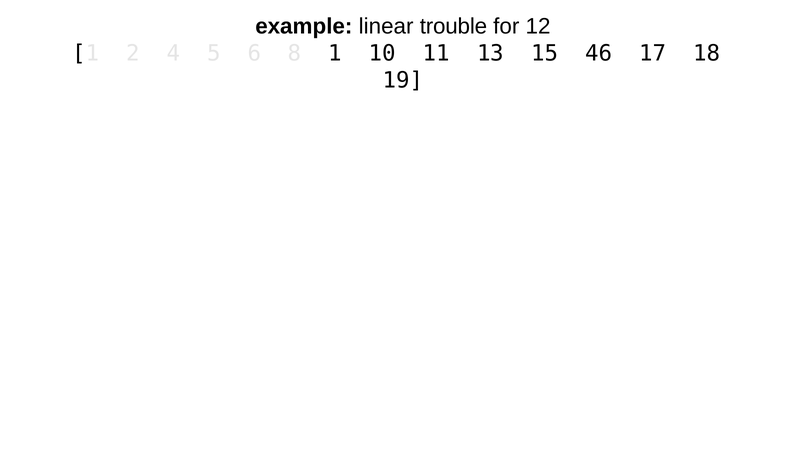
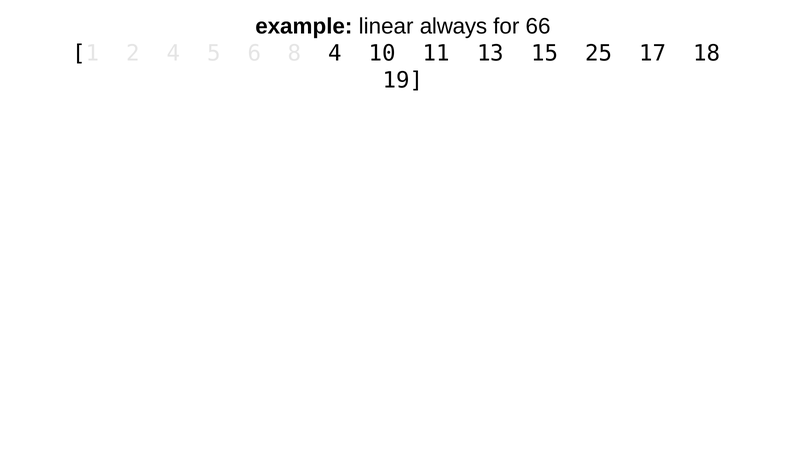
trouble: trouble -> always
12: 12 -> 66
8 1: 1 -> 4
46: 46 -> 25
